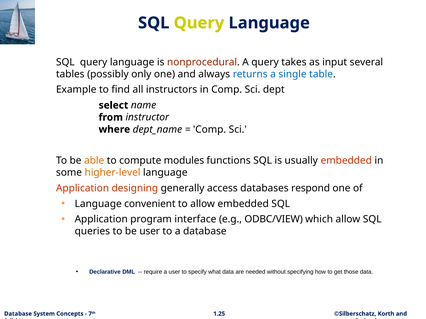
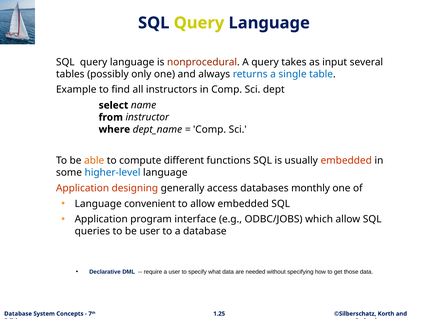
modules: modules -> different
higher-level colour: orange -> blue
respond: respond -> monthly
ODBC/VIEW: ODBC/VIEW -> ODBC/JOBS
